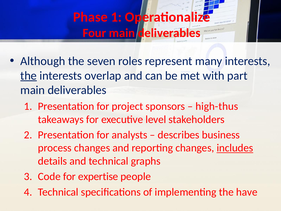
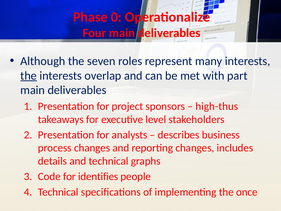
Phase 1: 1 -> 0
includes underline: present -> none
expertise: expertise -> identifies
have: have -> once
